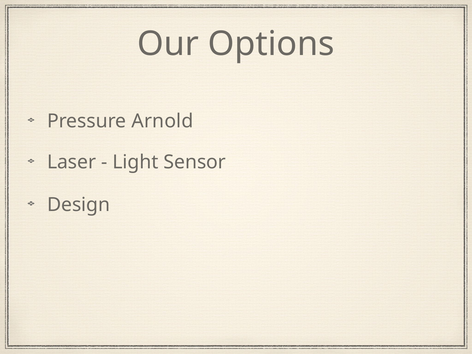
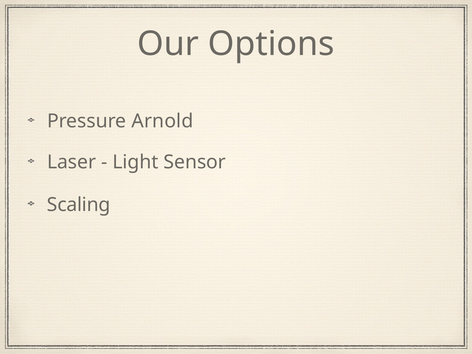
Design: Design -> Scaling
